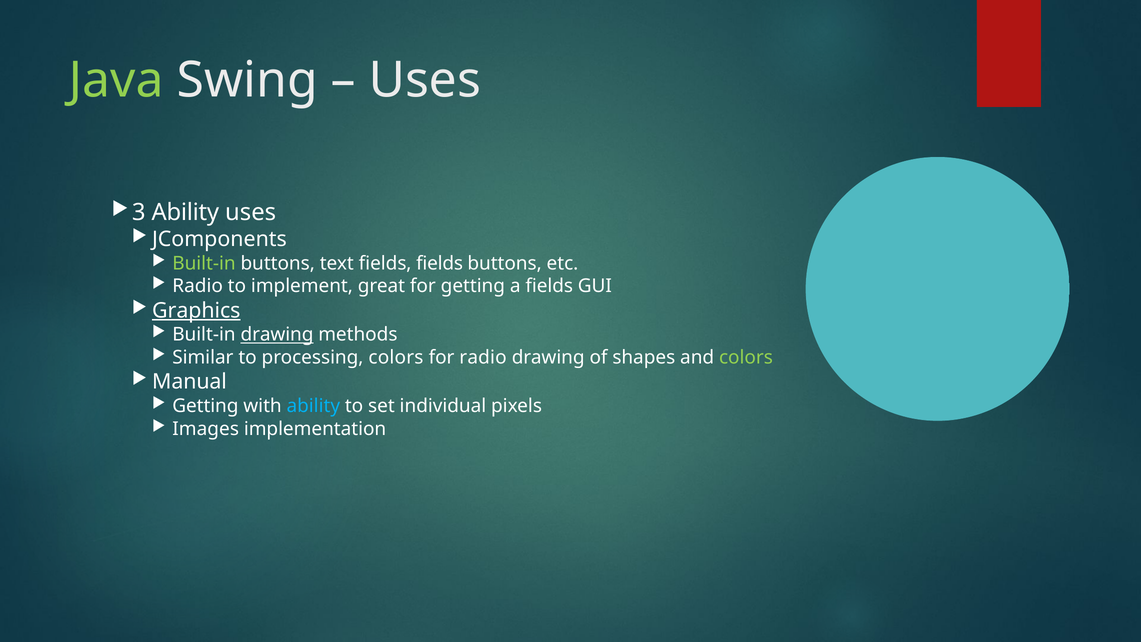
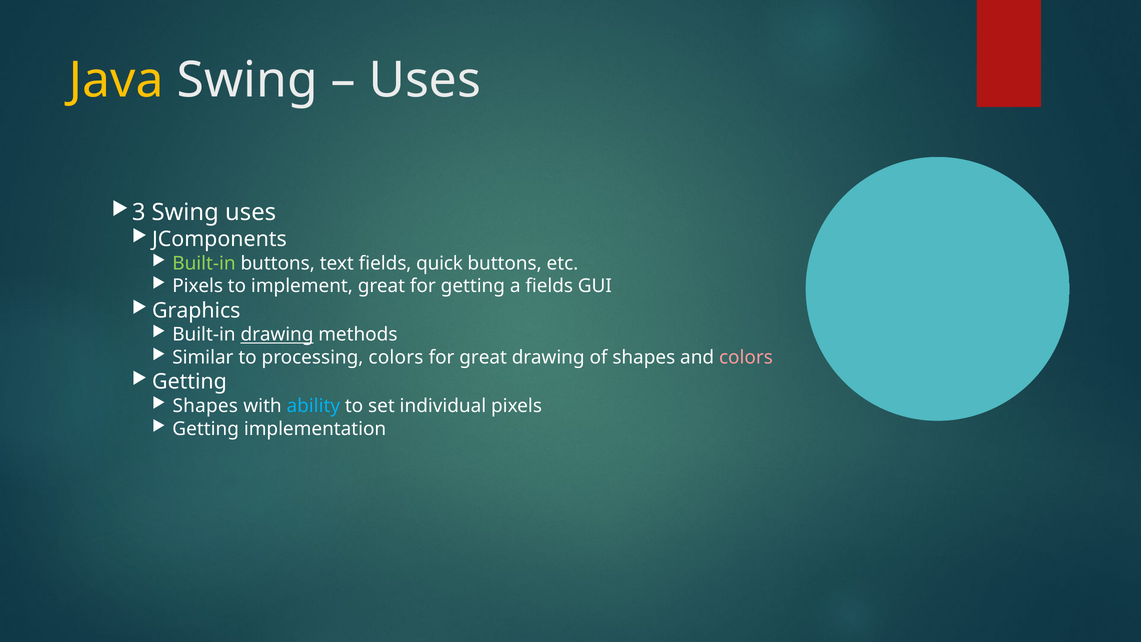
Java colour: light green -> yellow
3 Ability: Ability -> Swing
fields fields: fields -> quick
Radio at (198, 286): Radio -> Pixels
Graphics underline: present -> none
for radio: radio -> great
colors at (746, 357) colour: light green -> pink
Manual at (189, 382): Manual -> Getting
Getting at (205, 406): Getting -> Shapes
Images at (206, 429): Images -> Getting
